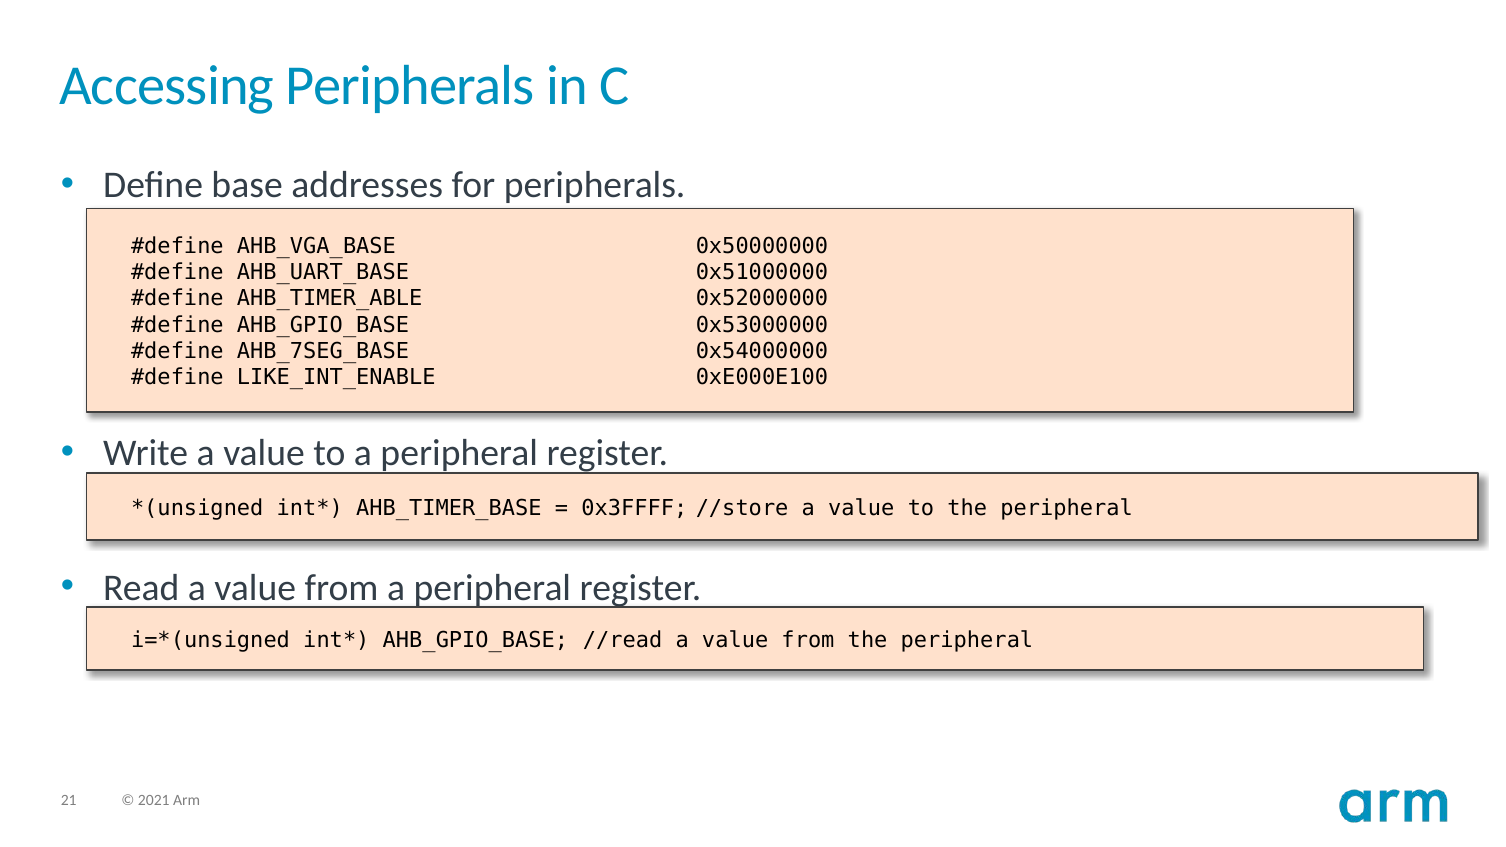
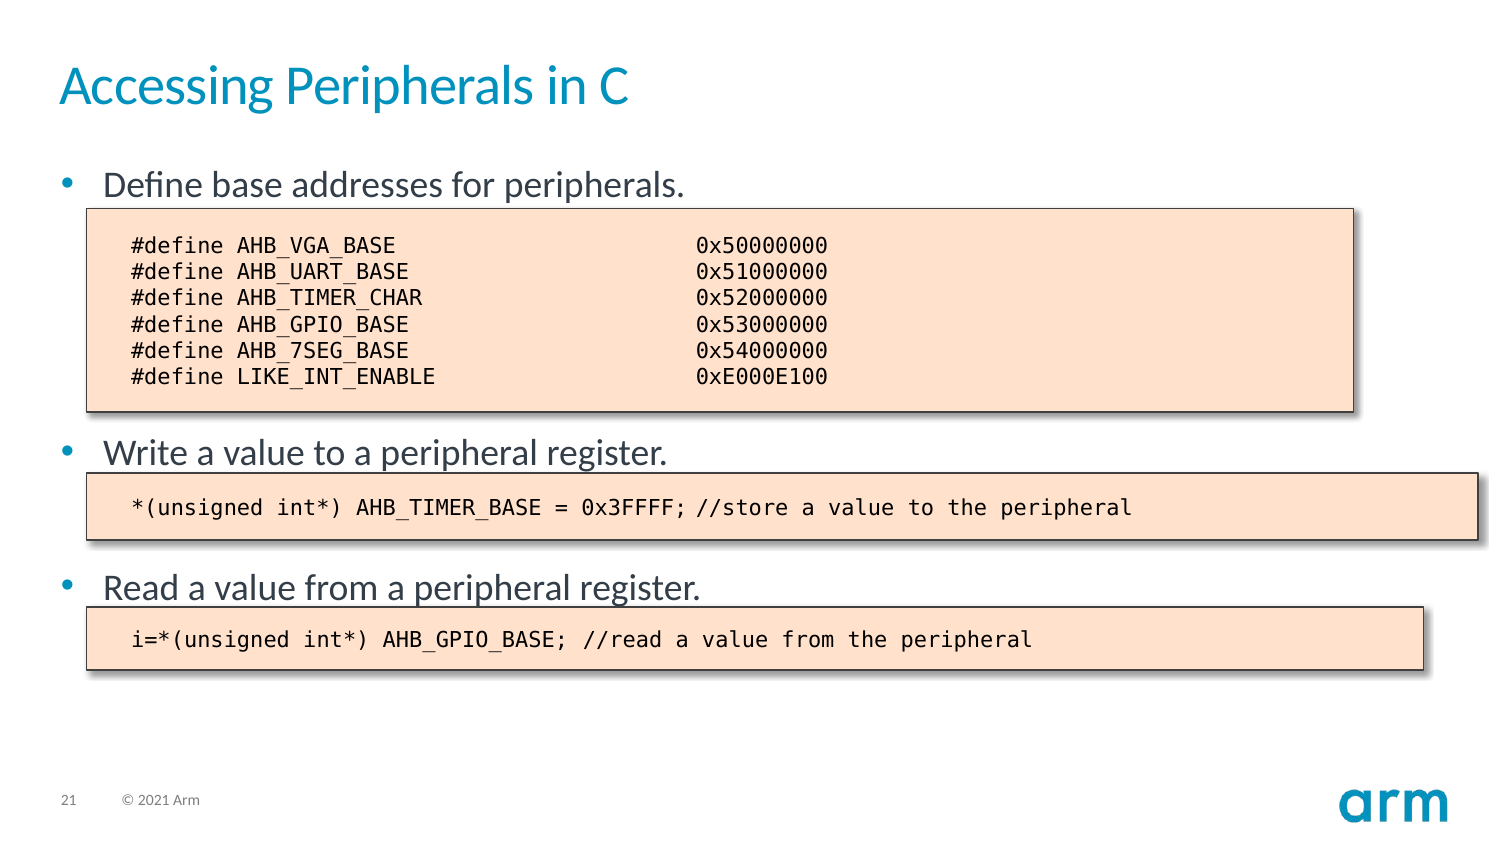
AHB_TIMER_ABLE: AHB_TIMER_ABLE -> AHB_TIMER_CHAR
